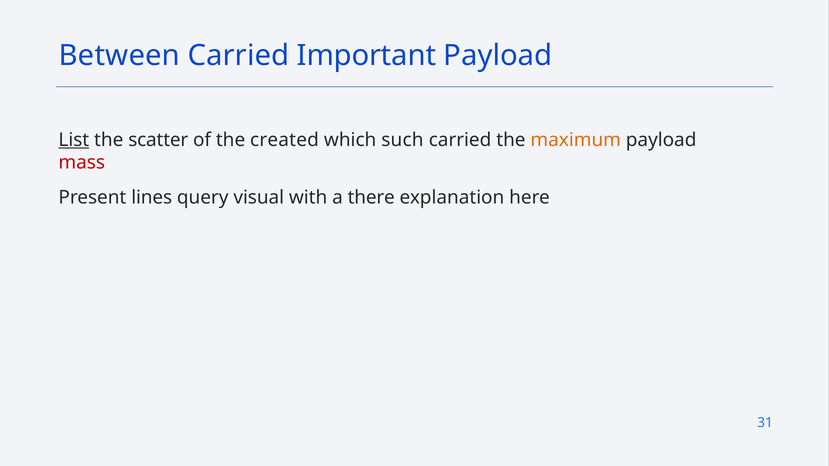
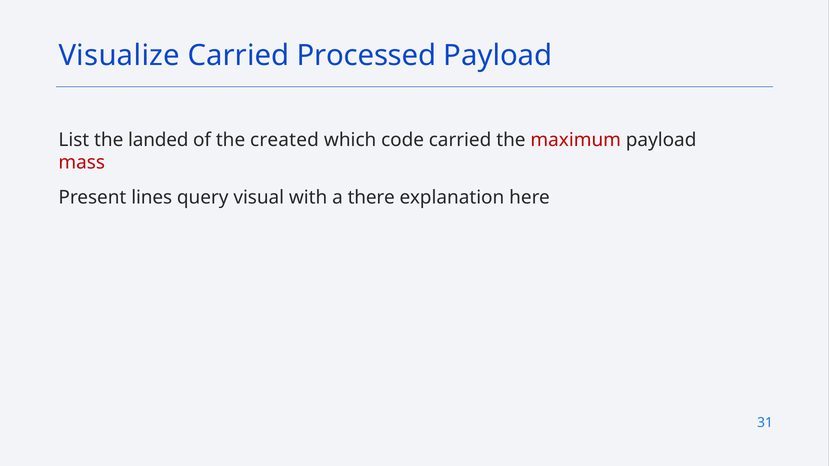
Between: Between -> Visualize
Important: Important -> Processed
List underline: present -> none
scatter: scatter -> landed
such: such -> code
maximum colour: orange -> red
